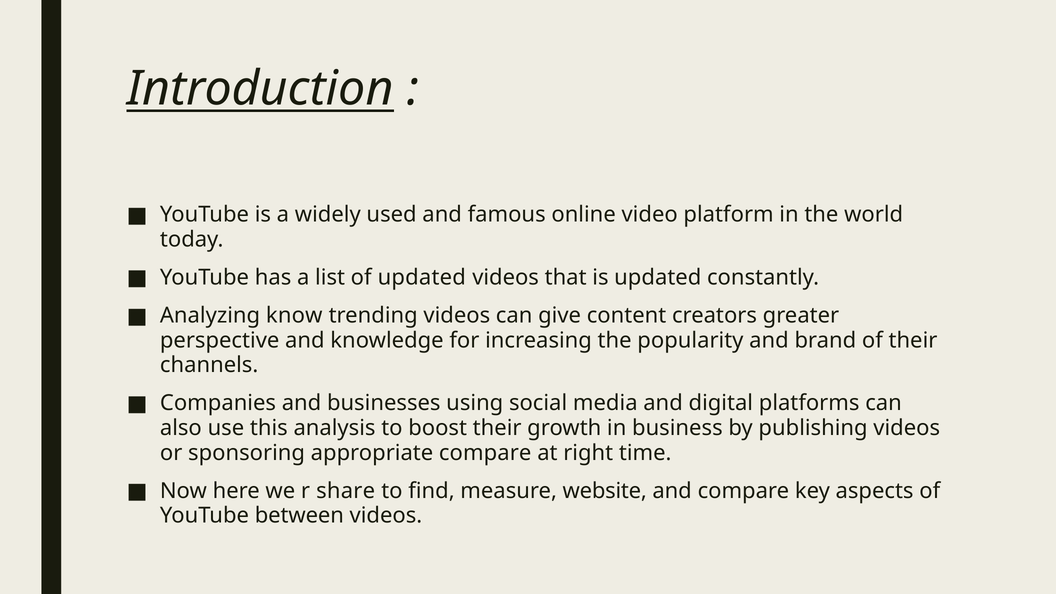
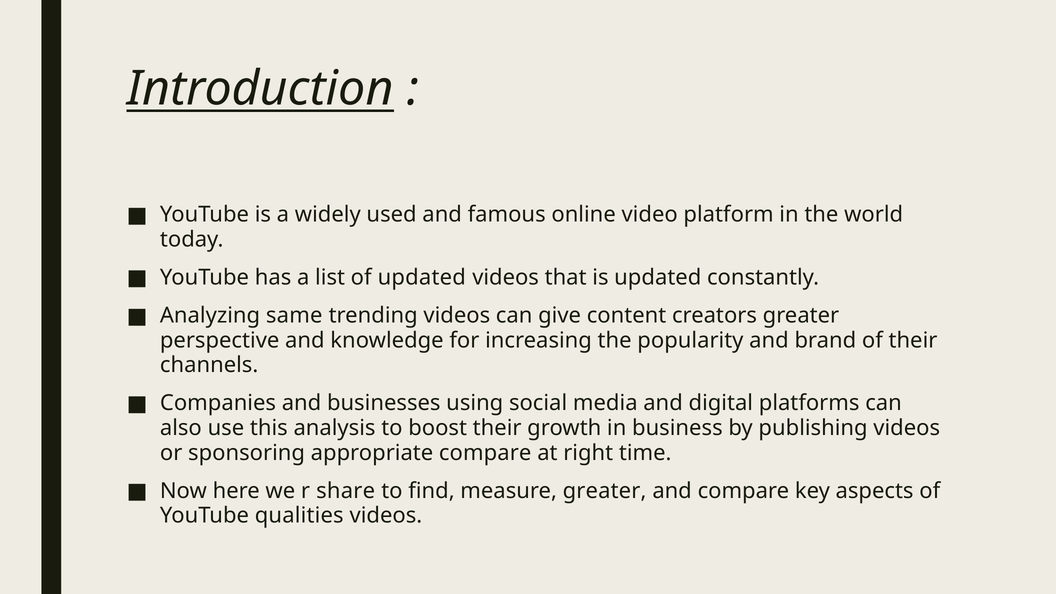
know: know -> same
measure website: website -> greater
between: between -> qualities
